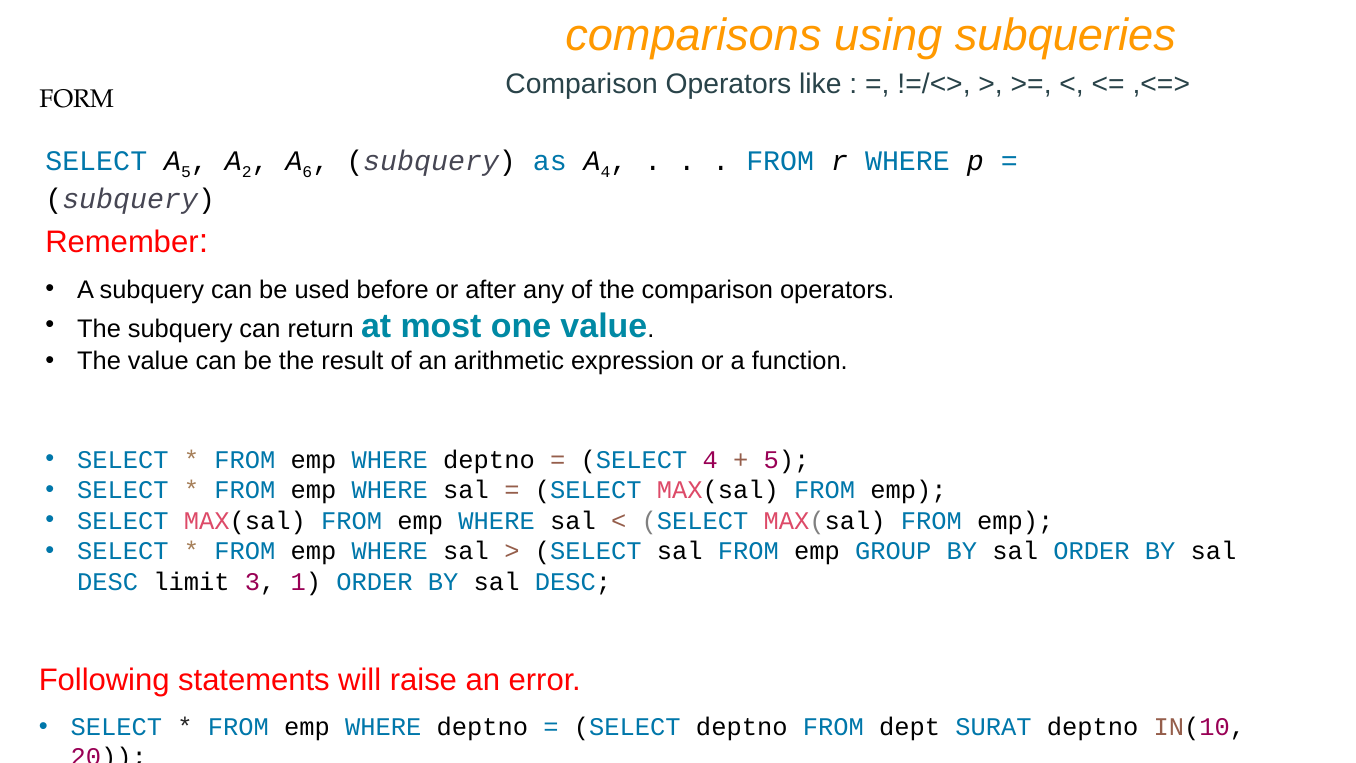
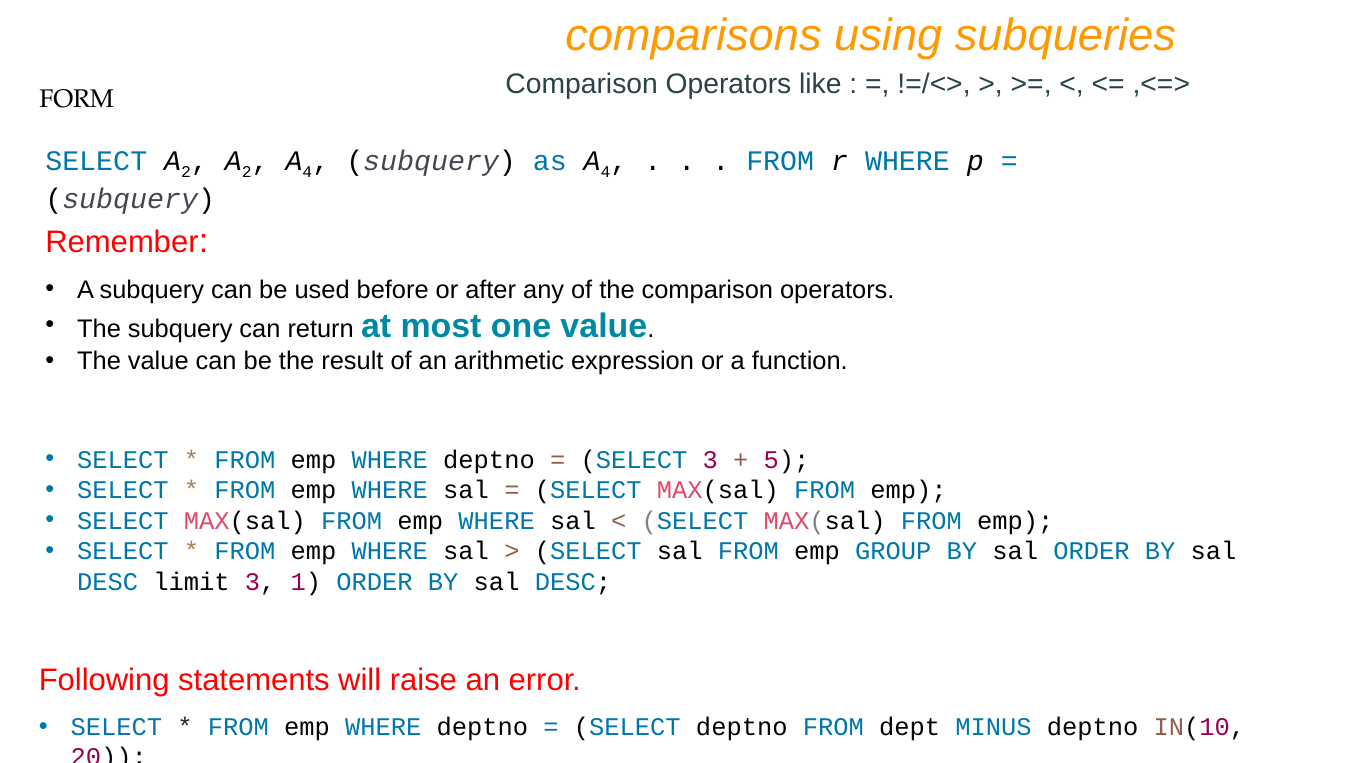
SELECT A 5: 5 -> 2
6 at (307, 172): 6 -> 4
SELECT 4: 4 -> 3
SURAT: SURAT -> MINUS
